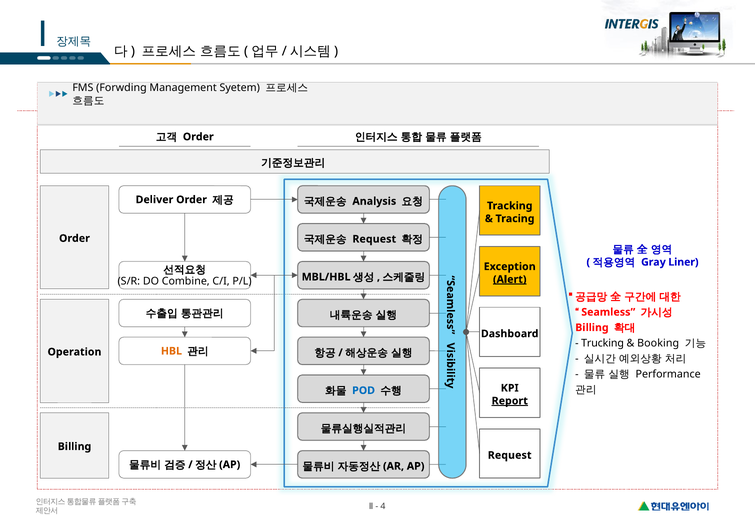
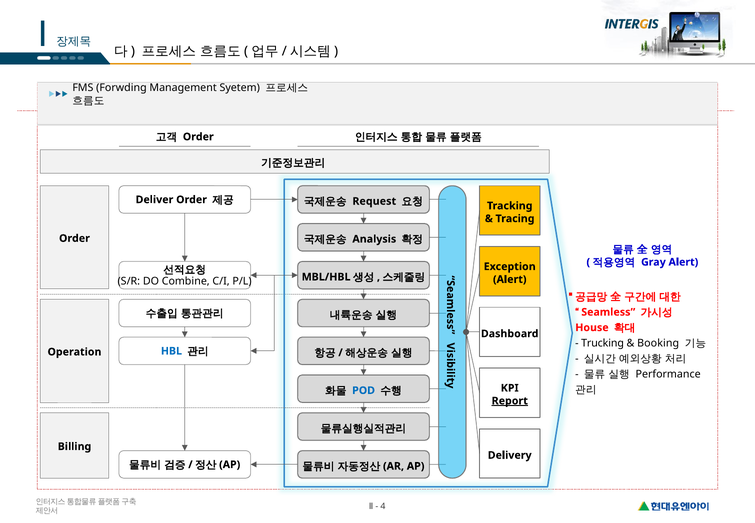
Analysis: Analysis -> Request
Request at (374, 239): Request -> Analysis
Gray Liner: Liner -> Alert
Alert at (510, 279) underline: present -> none
Billing at (592, 327): Billing -> House
HBL colour: orange -> blue
Request at (510, 455): Request -> Delivery
